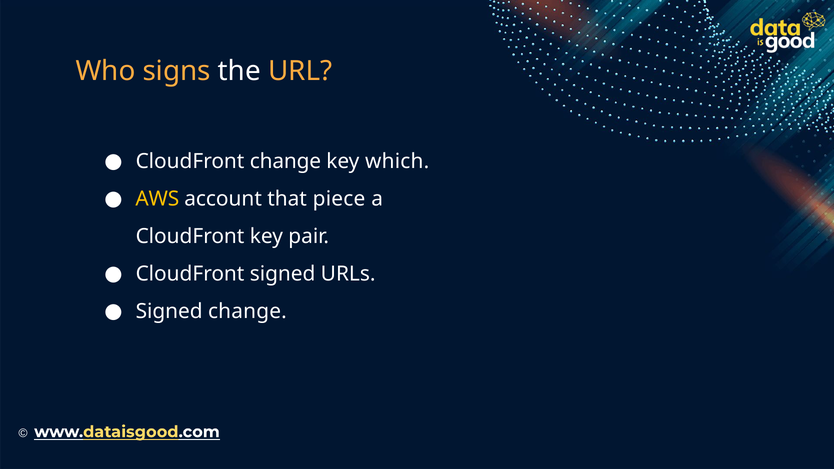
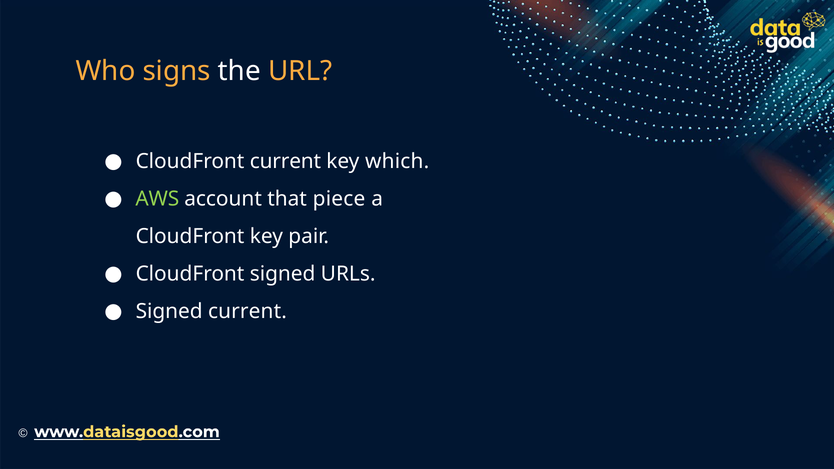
CloudFront change: change -> current
AWS colour: yellow -> light green
Signed change: change -> current
